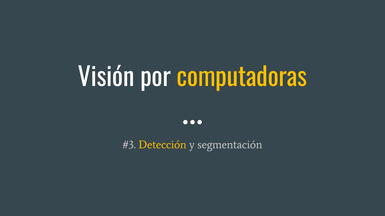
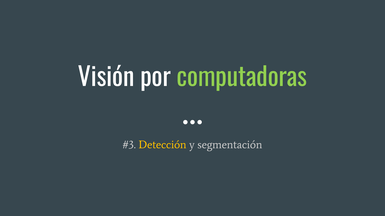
computadoras colour: yellow -> light green
